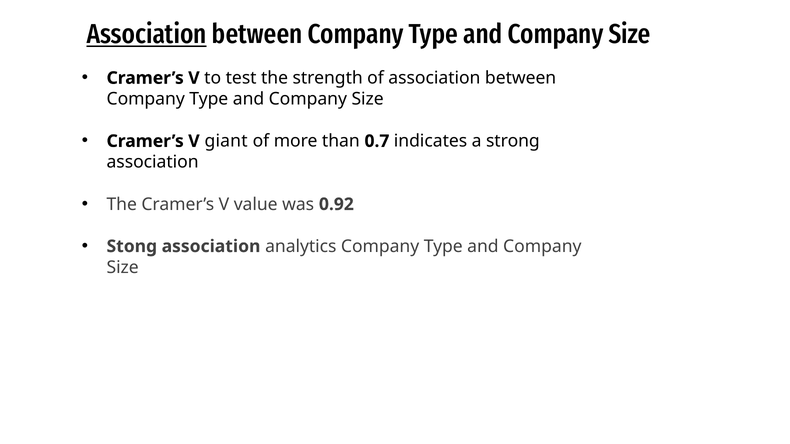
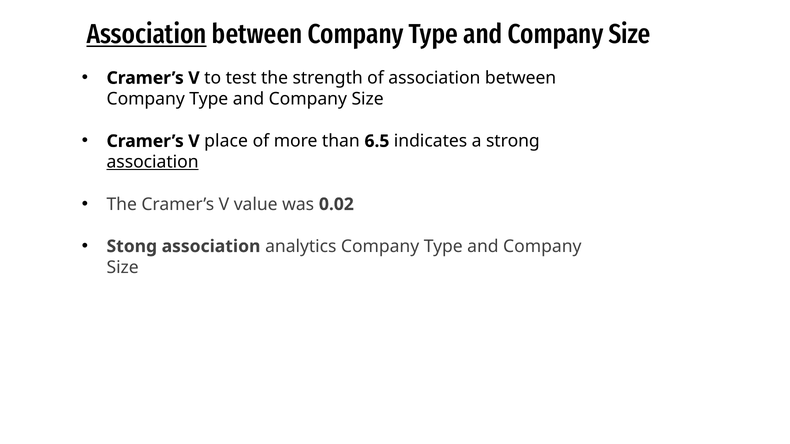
giant: giant -> place
0.7: 0.7 -> 6.5
association at (153, 162) underline: none -> present
0.92: 0.92 -> 0.02
